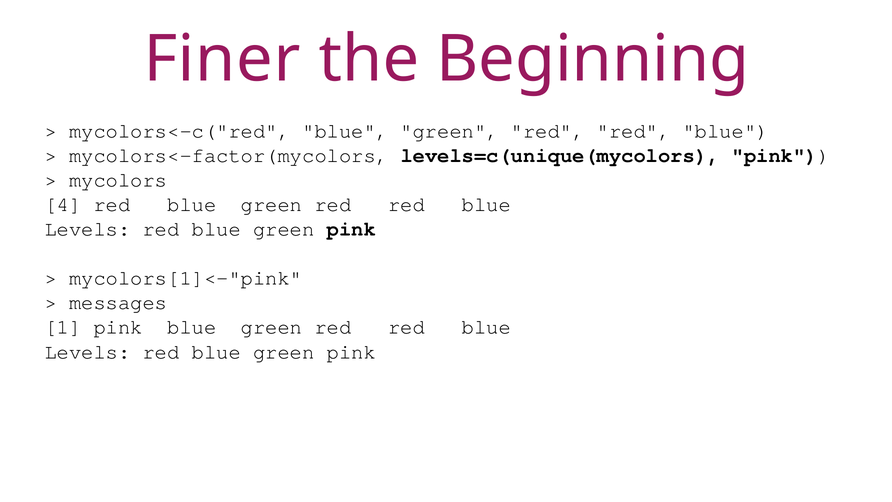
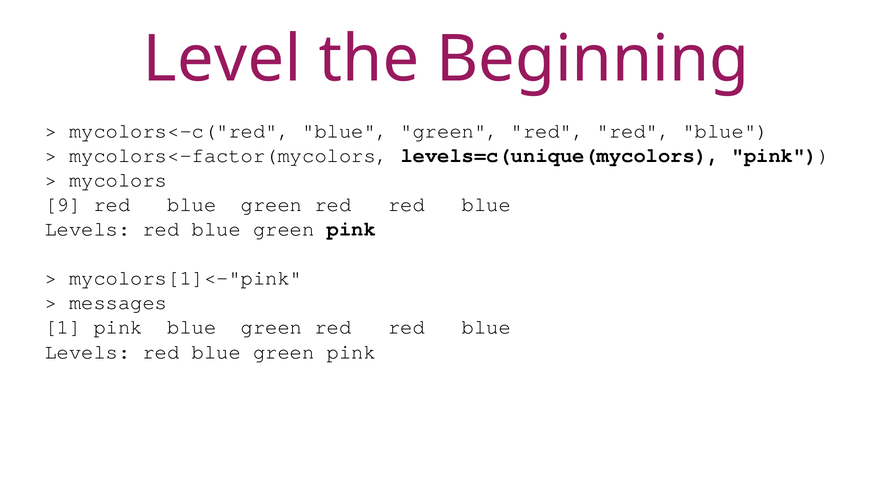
Finer: Finer -> Level
4: 4 -> 9
